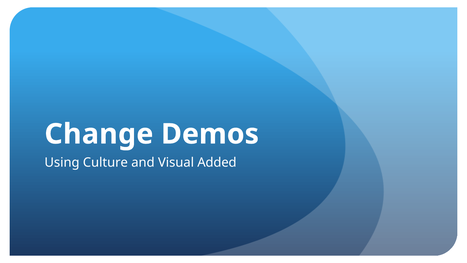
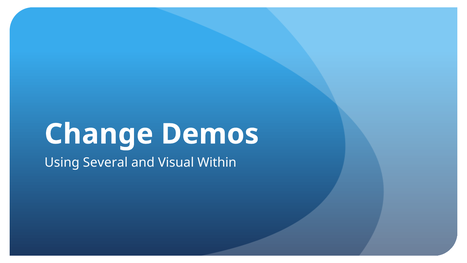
Culture: Culture -> Several
Added: Added -> Within
